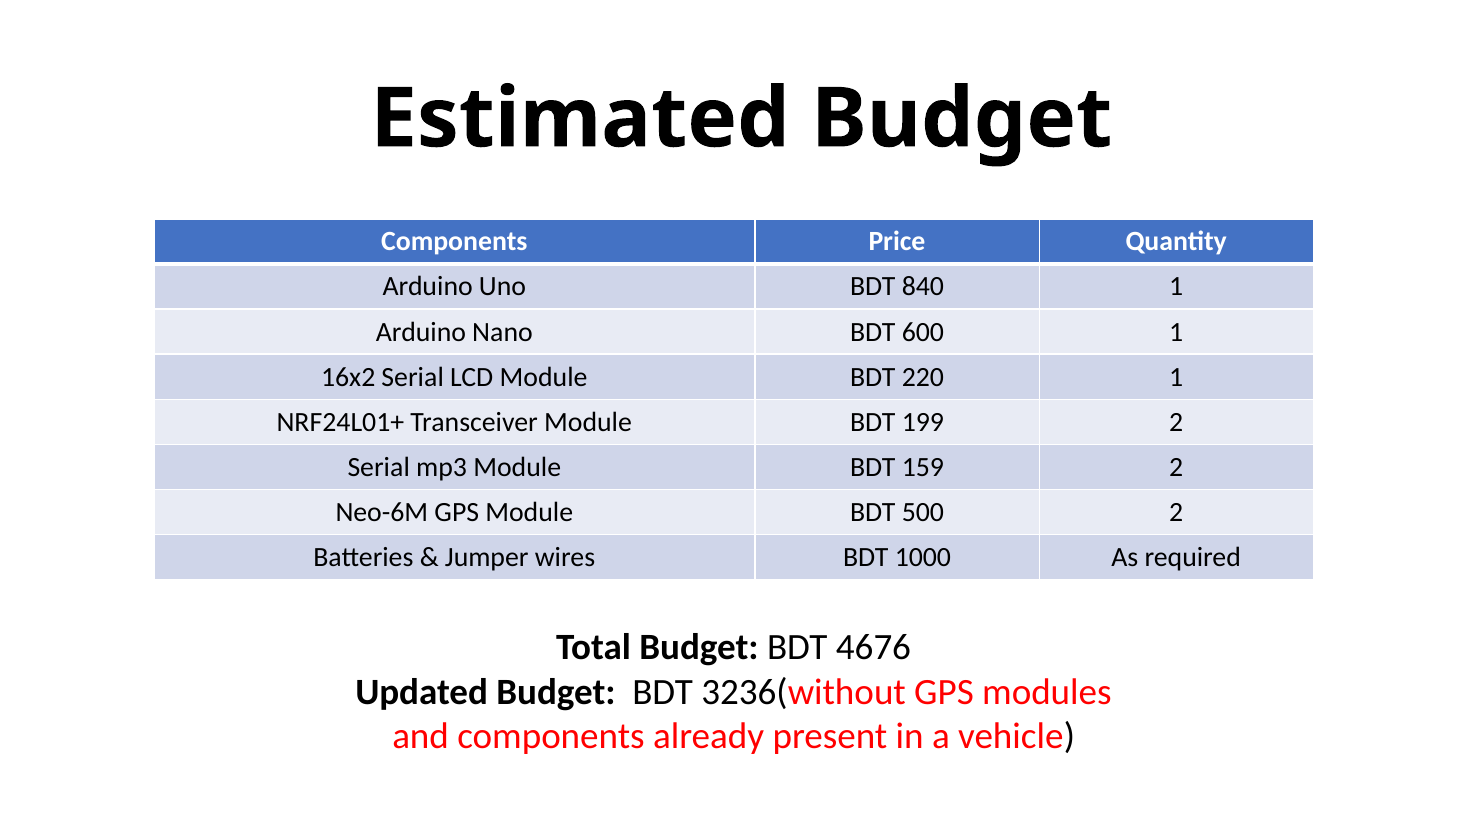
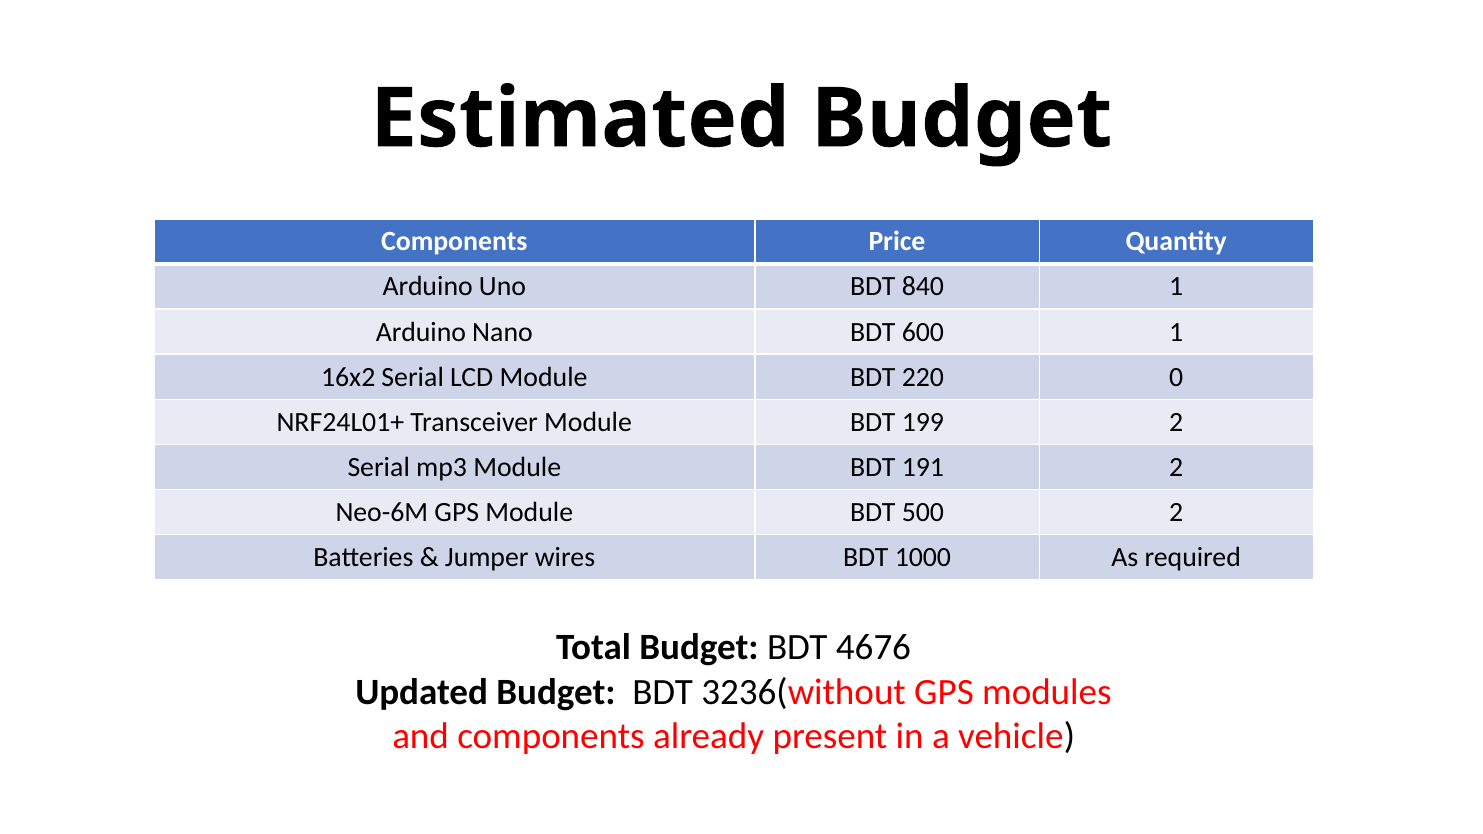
220 1: 1 -> 0
159: 159 -> 191
